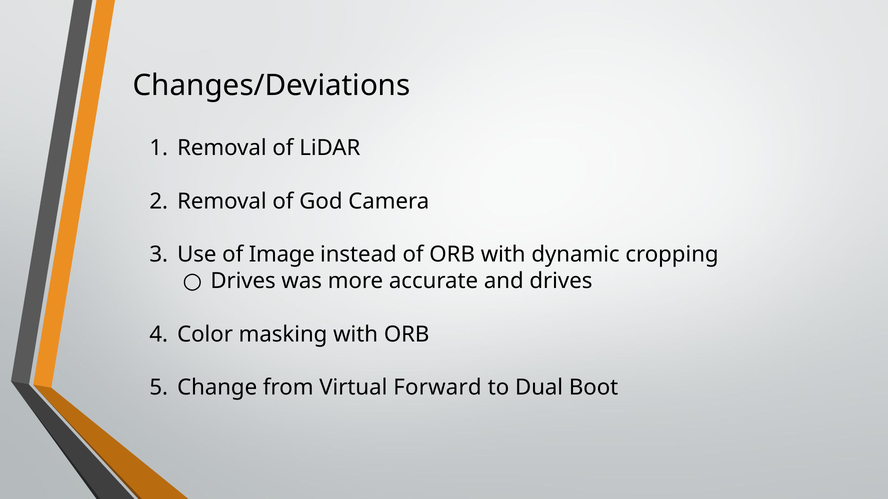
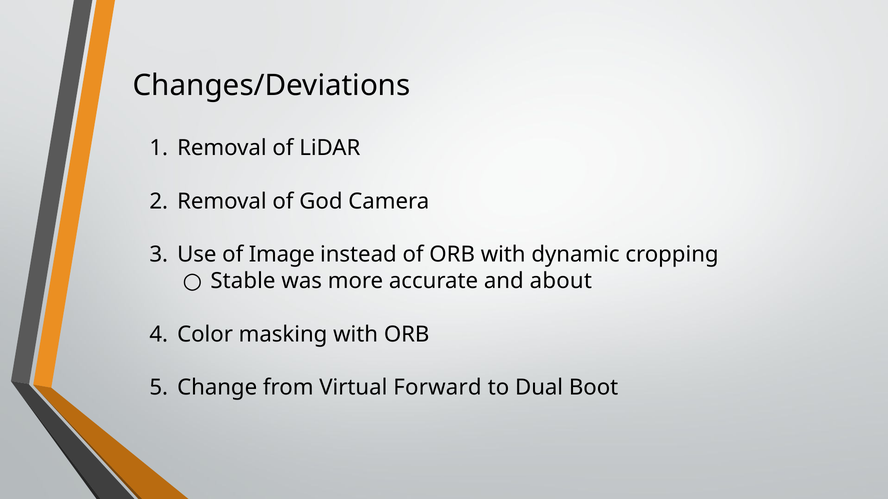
Drives at (243, 281): Drives -> Stable
and drives: drives -> about
